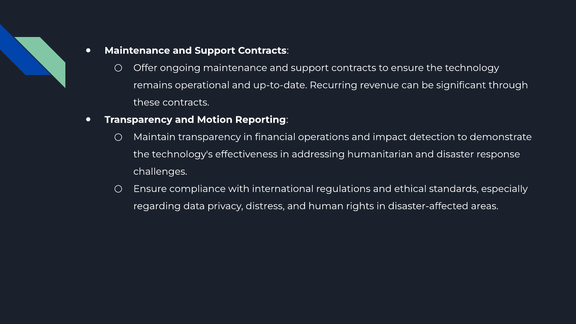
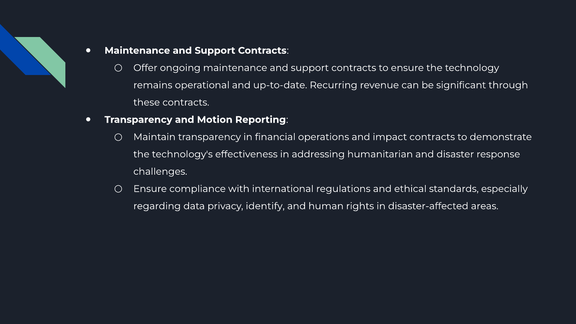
impact detection: detection -> contracts
distress: distress -> identify
